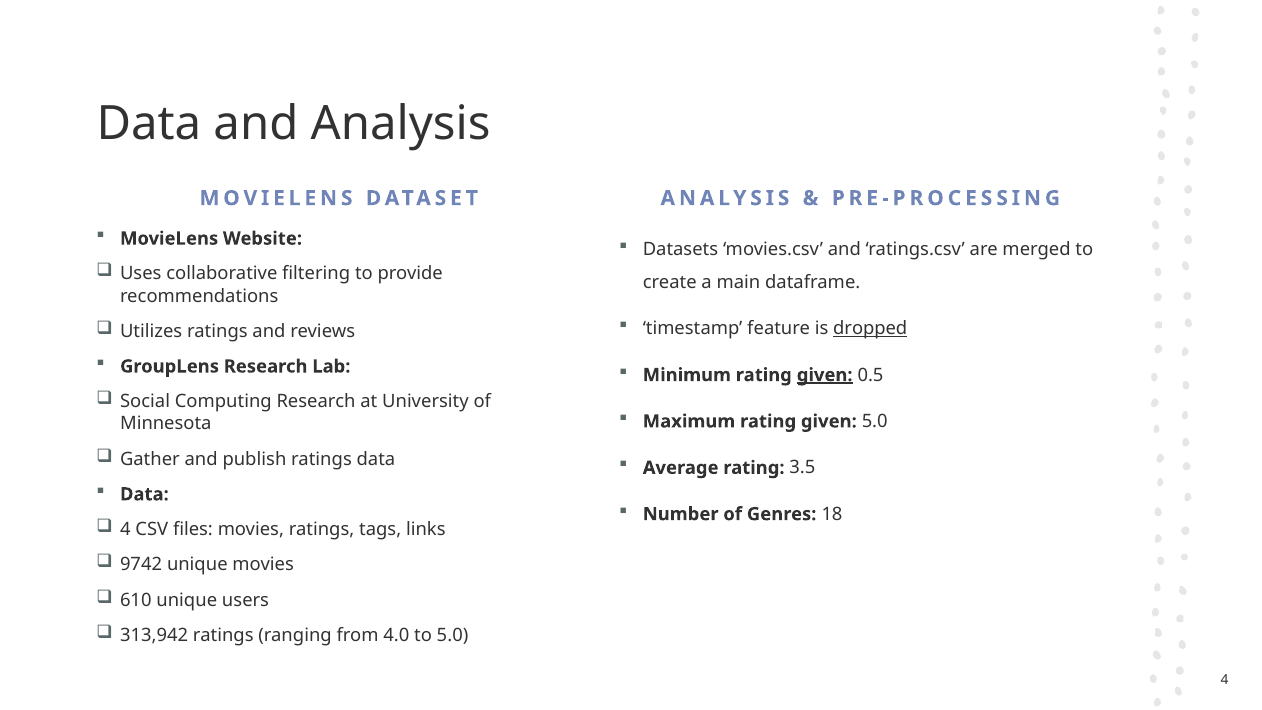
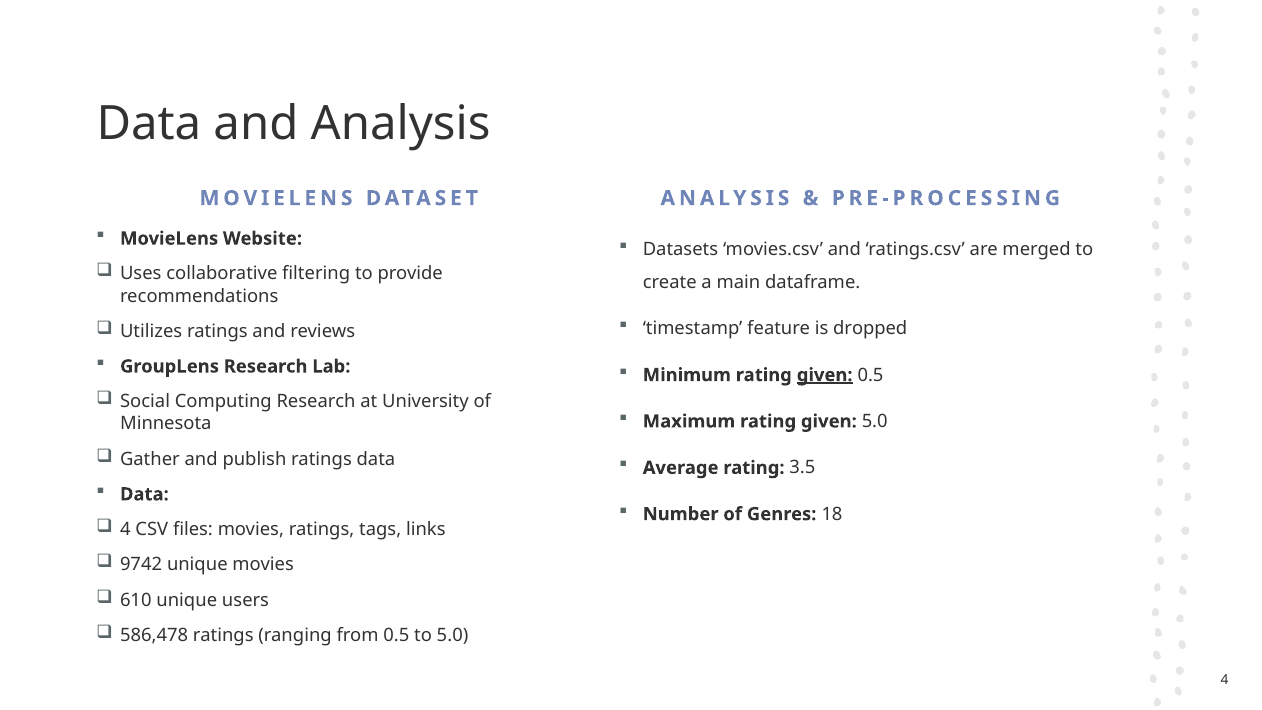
dropped underline: present -> none
313,942: 313,942 -> 586,478
from 4.0: 4.0 -> 0.5
